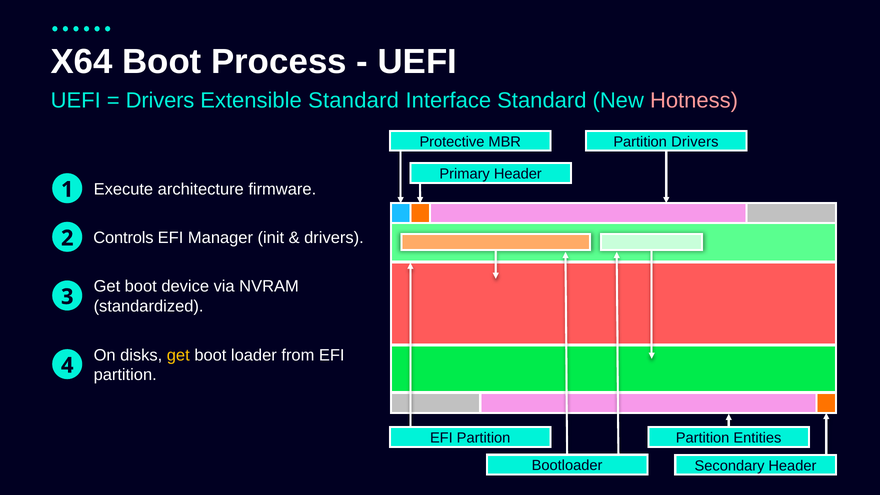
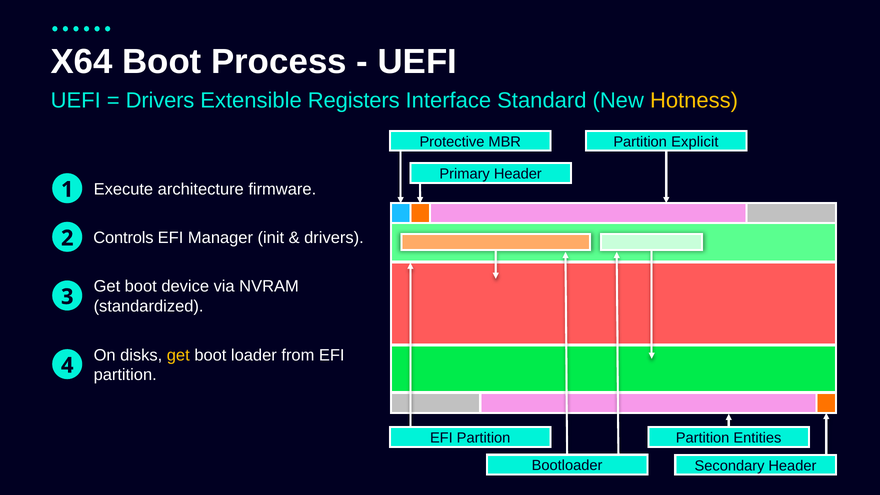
Extensible Standard: Standard -> Registers
Hotness colour: pink -> yellow
Partition Drivers: Drivers -> Explicit
